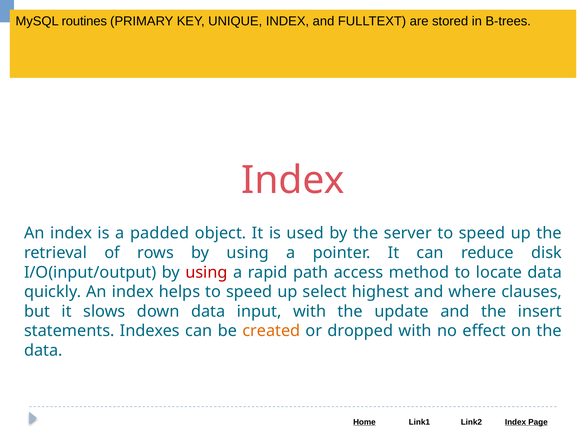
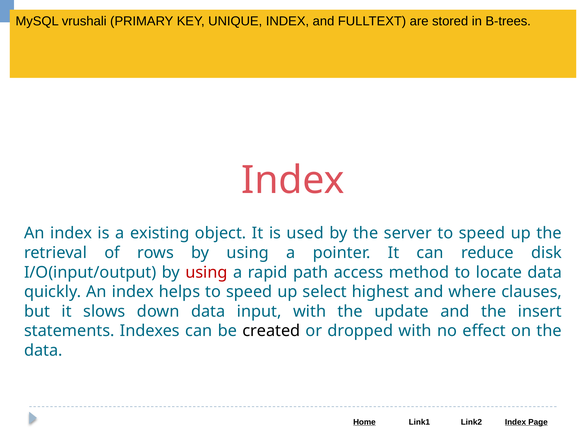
routines: routines -> vrushali
padded: padded -> existing
created at (271, 331) colour: orange -> black
